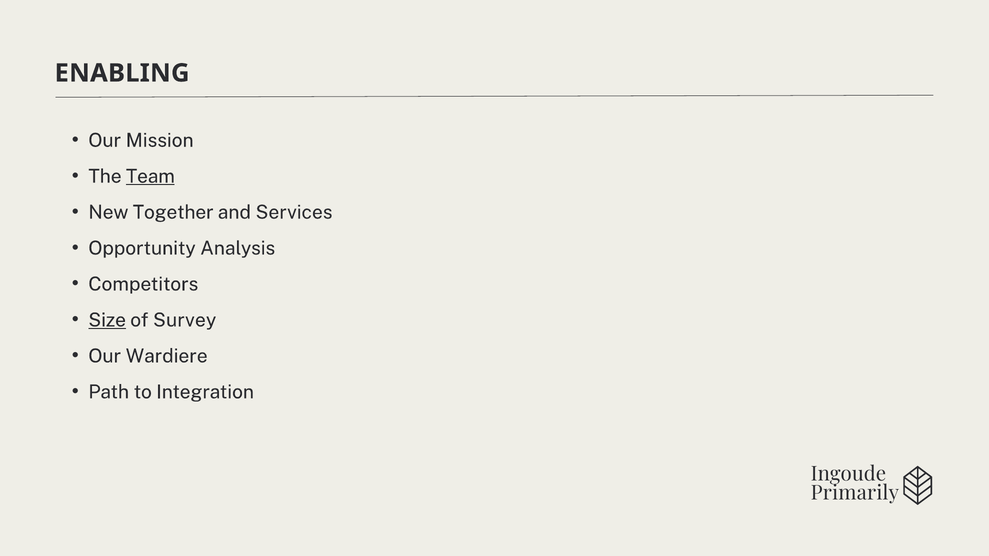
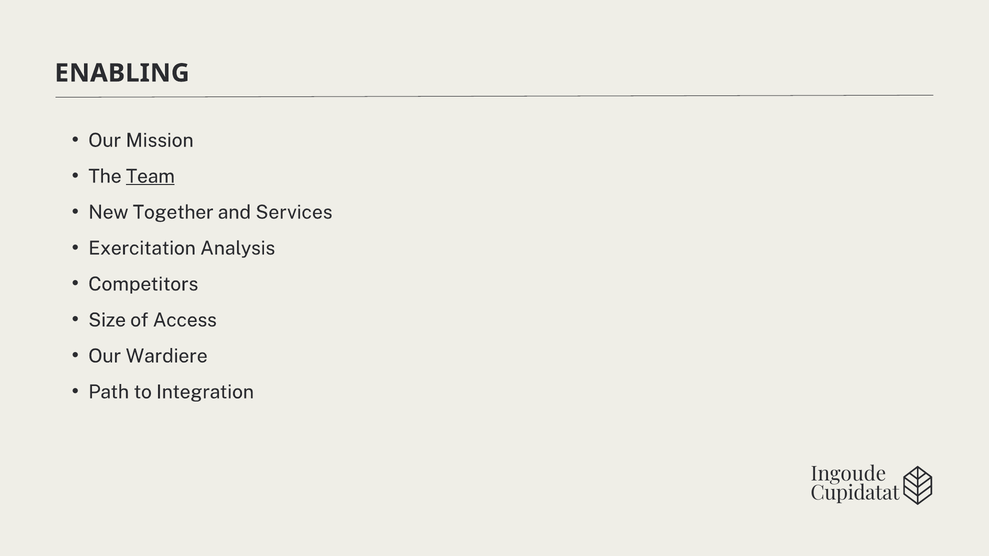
Opportunity: Opportunity -> Exercitation
Size underline: present -> none
Survey: Survey -> Access
Primarily: Primarily -> Cupidatat
